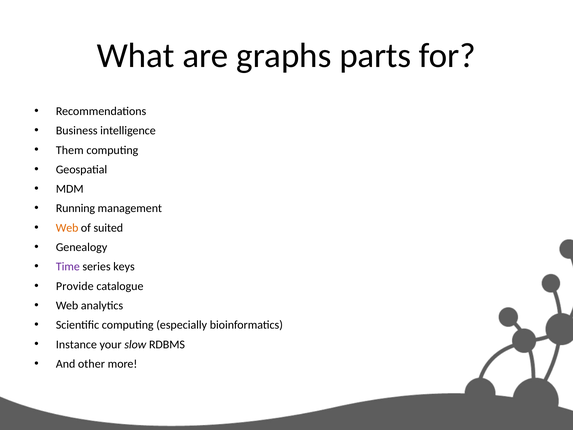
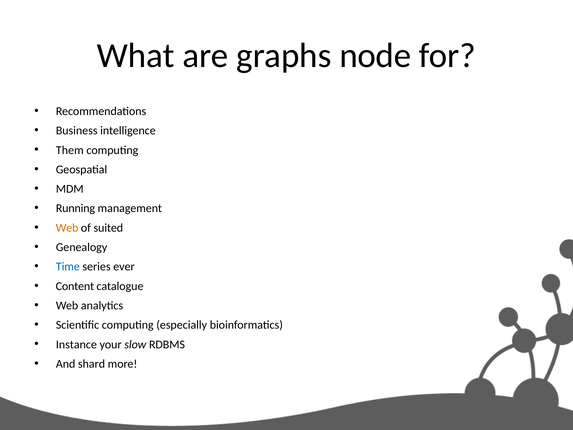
parts: parts -> node
Time colour: purple -> blue
keys: keys -> ever
Provide: Provide -> Content
other: other -> shard
